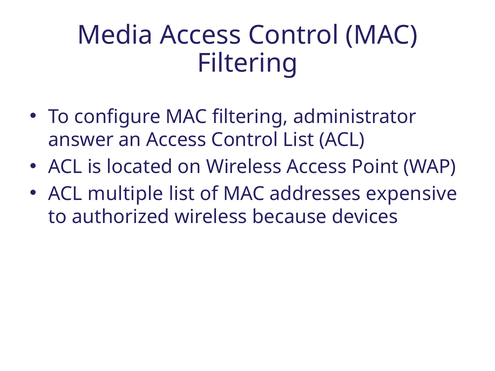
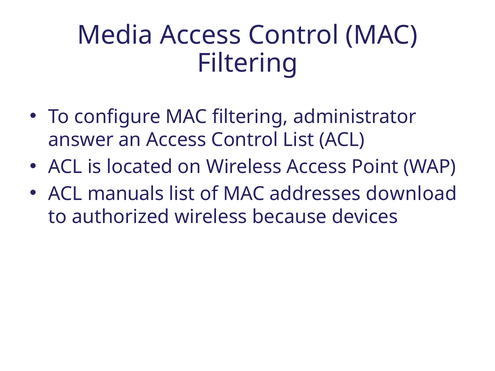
multiple: multiple -> manuals
expensive: expensive -> download
